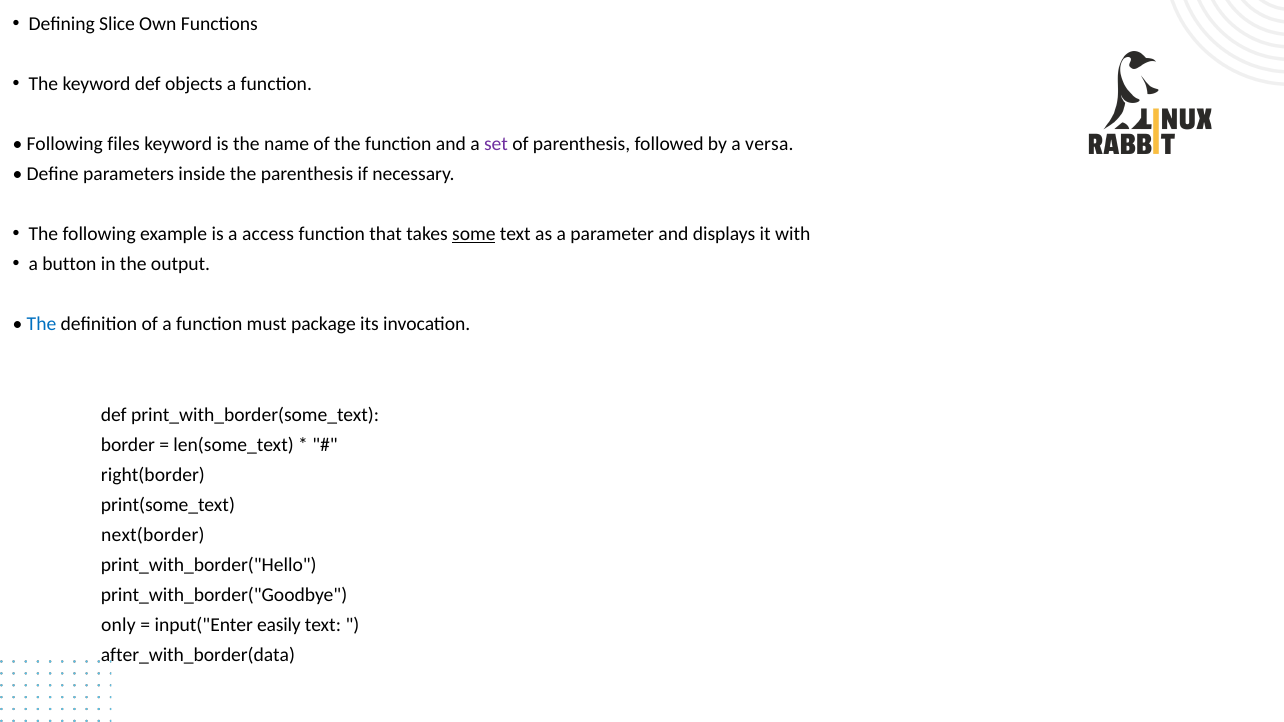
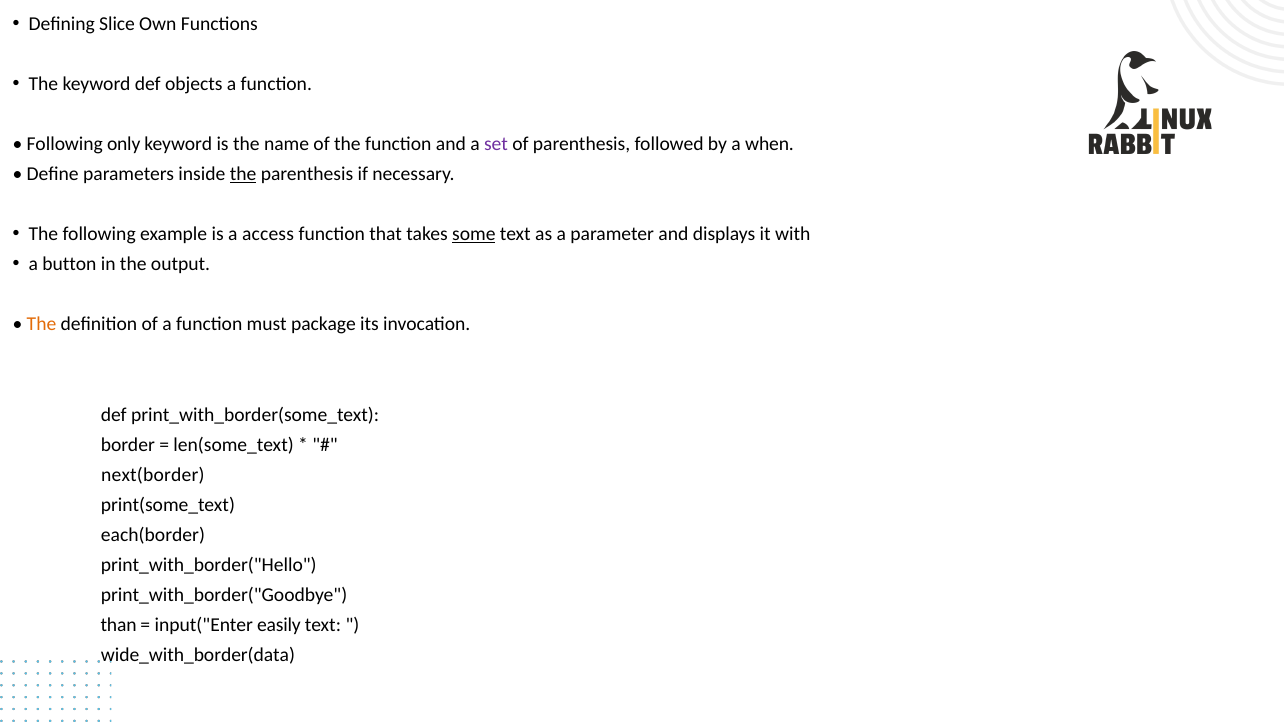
files: files -> only
versa: versa -> when
the at (243, 174) underline: none -> present
The at (42, 325) colour: blue -> orange
right(border: right(border -> next(border
next(border: next(border -> each(border
only: only -> than
after_with_border(data: after_with_border(data -> wide_with_border(data
